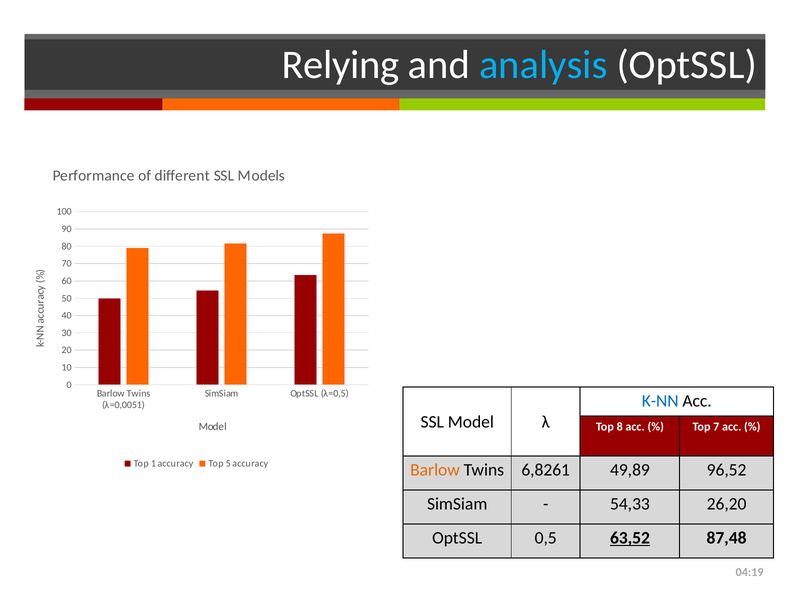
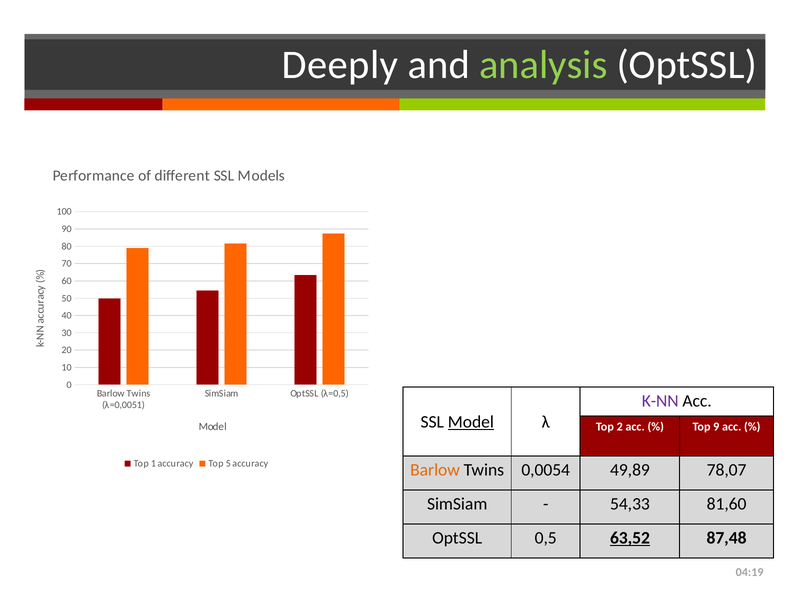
Relying: Relying -> Deeply
analysis colour: light blue -> light green
K-NN colour: blue -> purple
Model at (471, 422) underline: none -> present
8: 8 -> 2
7: 7 -> 9
6,8261: 6,8261 -> 0,0054
96,52: 96,52 -> 78,07
26,20: 26,20 -> 81,60
